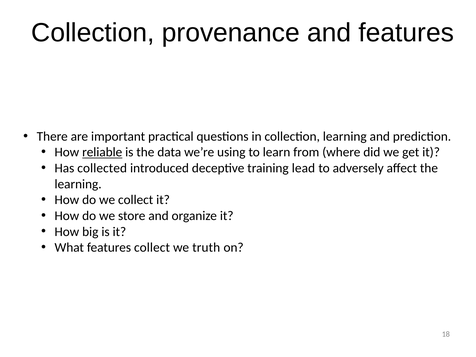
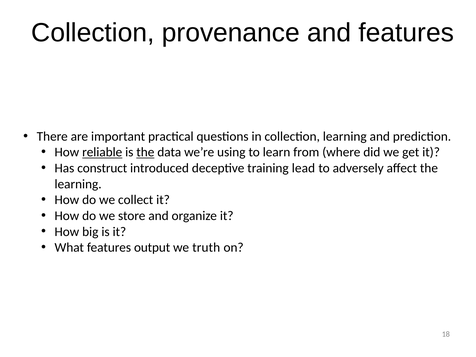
the at (145, 152) underline: none -> present
collected: collected -> construct
features collect: collect -> output
